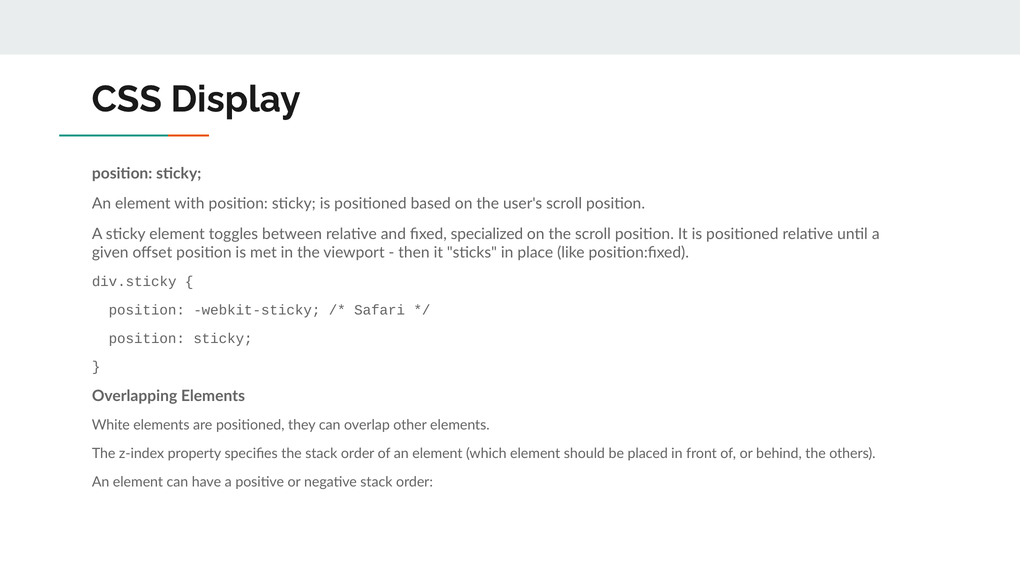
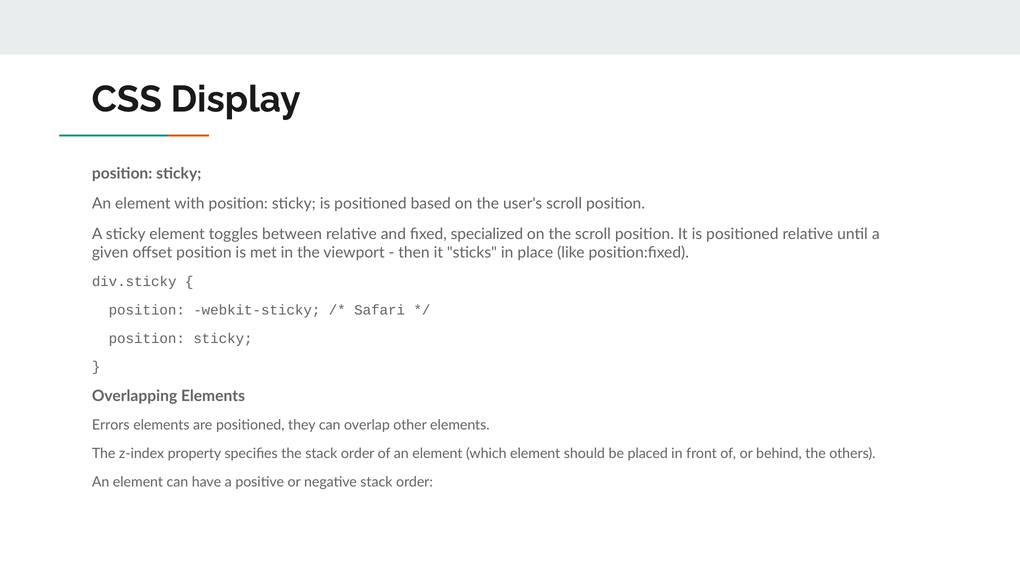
White: White -> Errors
